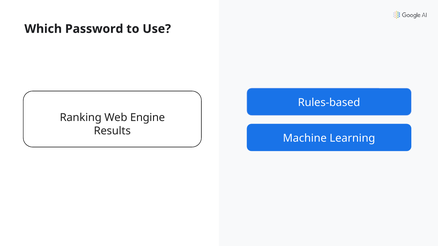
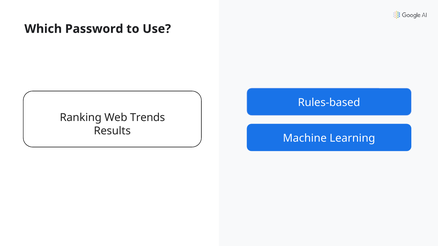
Engine: Engine -> Trends
